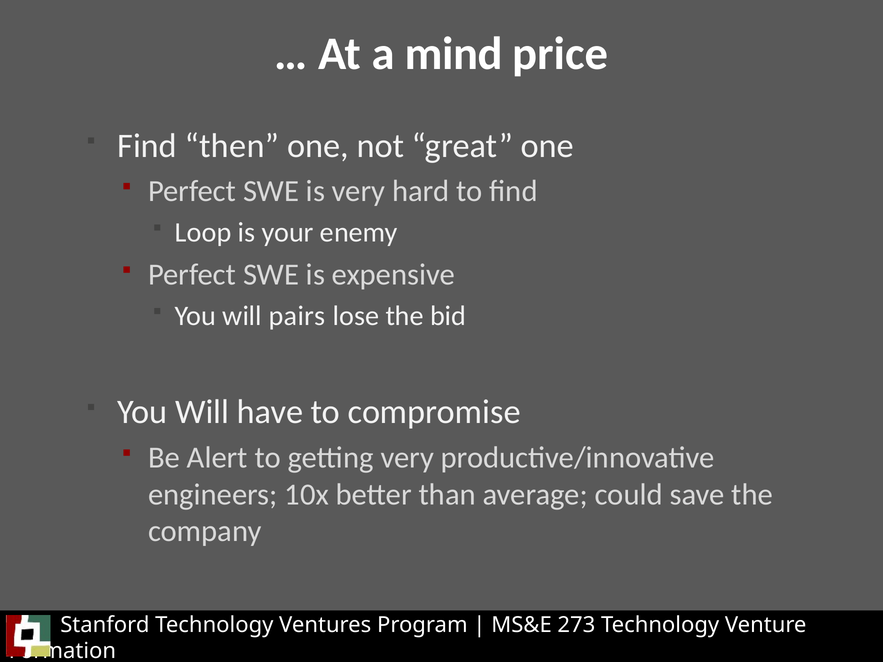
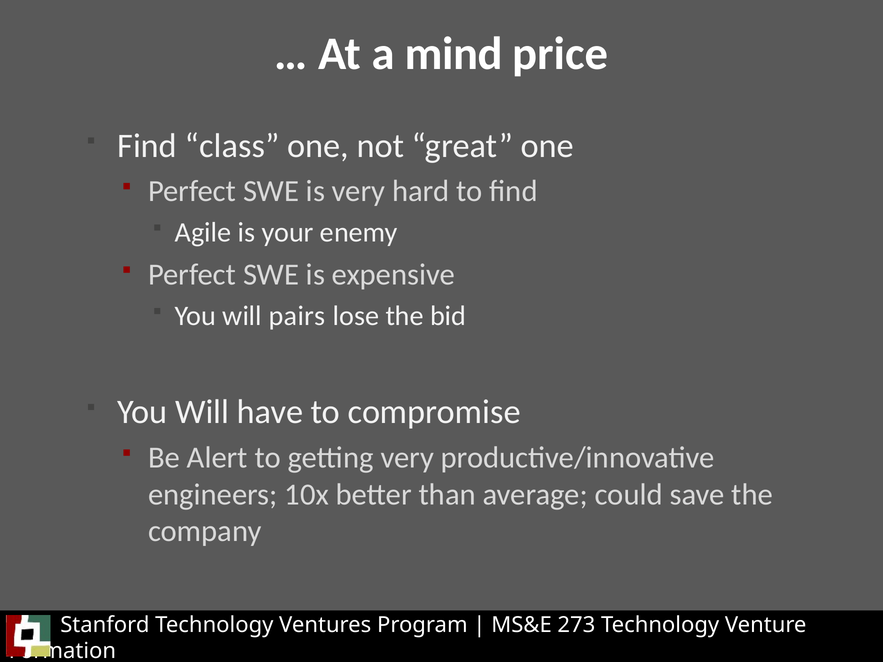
then: then -> class
Loop: Loop -> Agile
